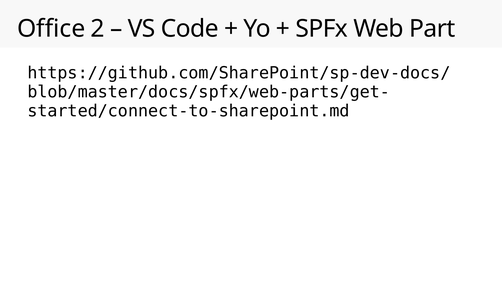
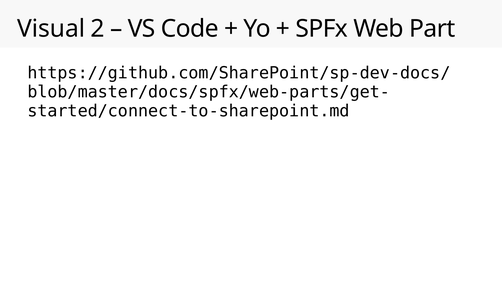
Office: Office -> Visual
